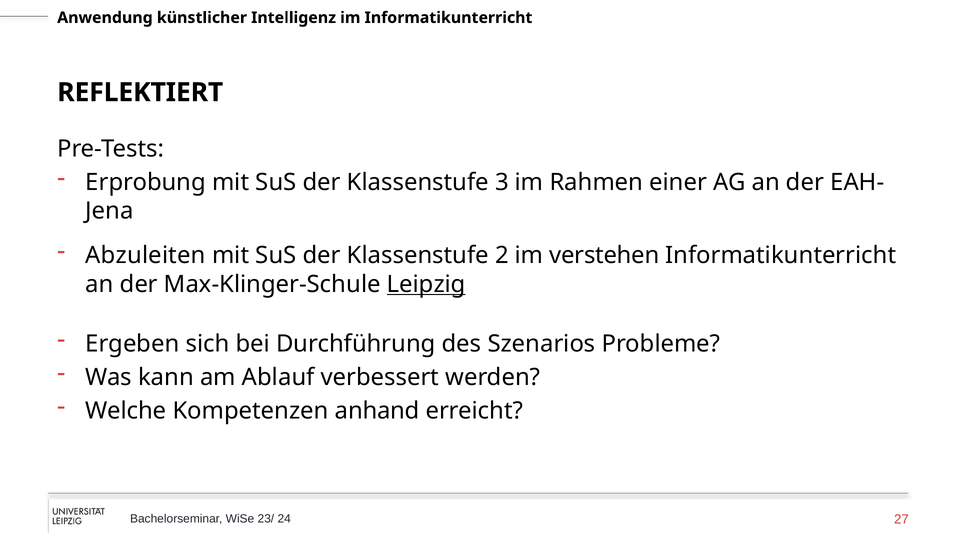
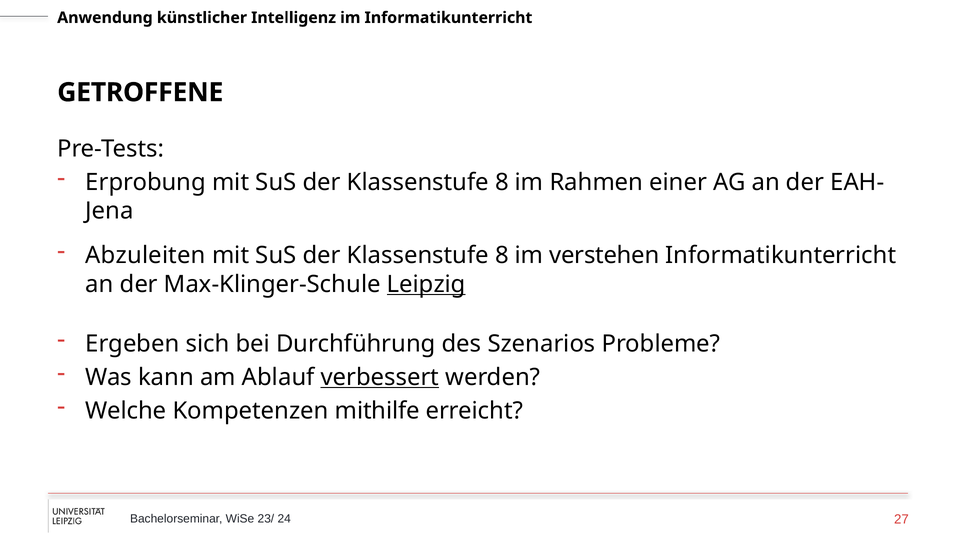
REFLEKTIERT: REFLEKTIERT -> GETROFFENE
3 at (502, 182): 3 -> 8
2 at (502, 255): 2 -> 8
verbessert underline: none -> present
anhand: anhand -> mithilfe
